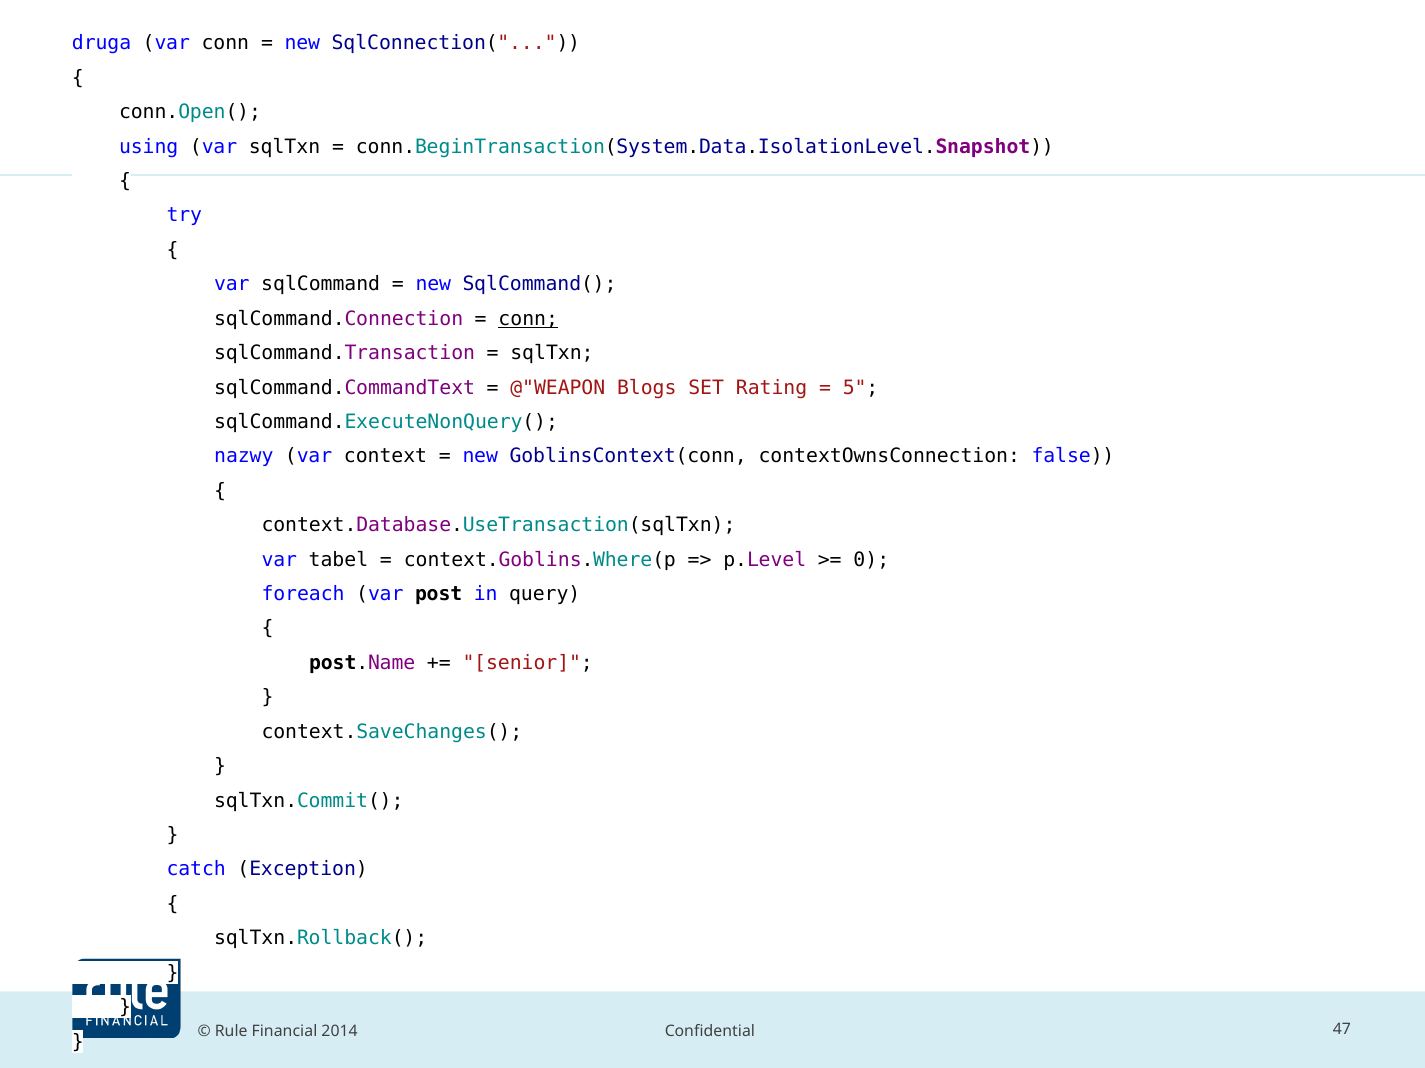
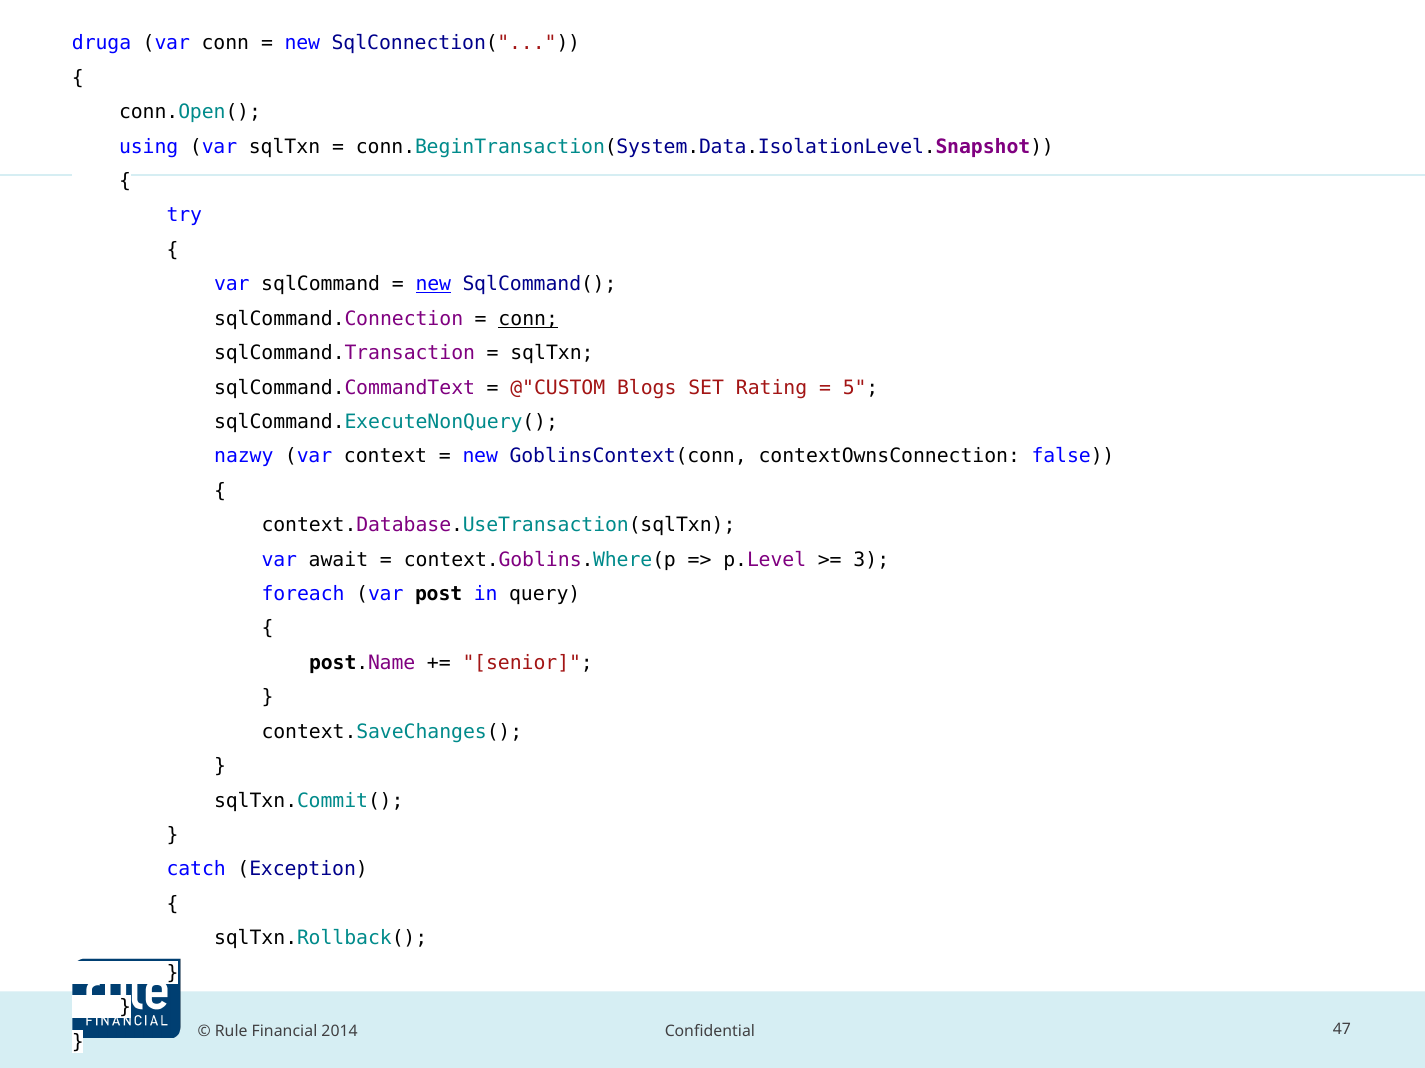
new at (433, 284) underline: none -> present
@"WEAPON: @"WEAPON -> @"CUSTOM
tabel: tabel -> await
0: 0 -> 3
